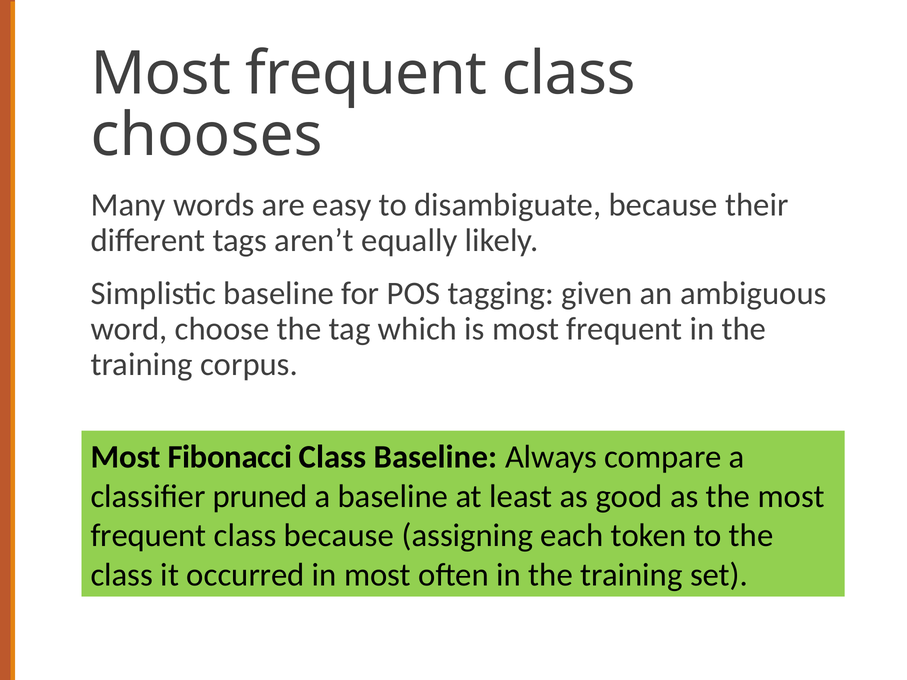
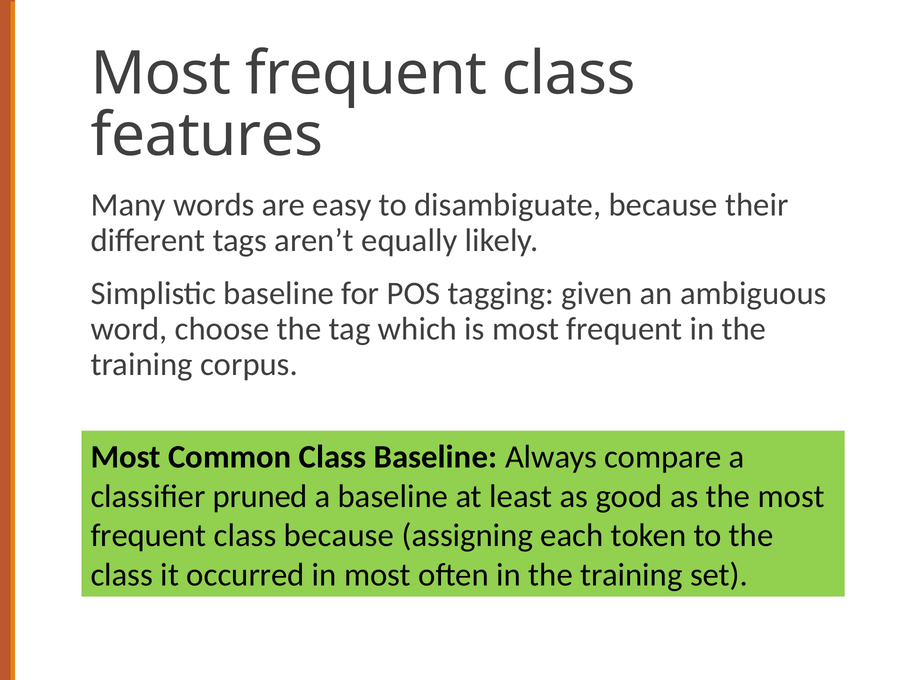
chooses: chooses -> features
Fibonacci: Fibonacci -> Common
